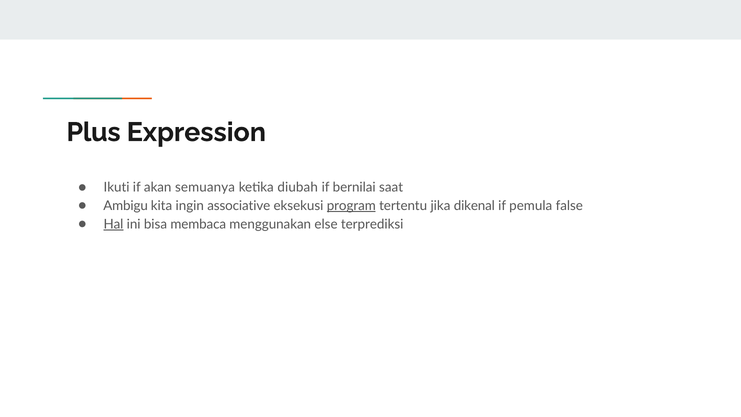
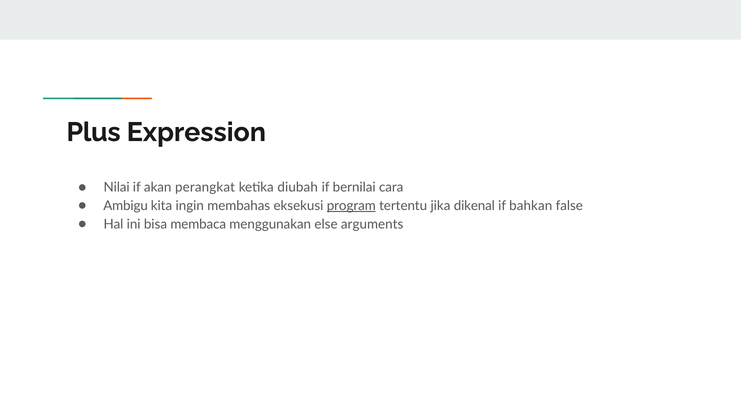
Ikuti: Ikuti -> Nilai
semuanya: semuanya -> perangkat
saat: saat -> cara
associative: associative -> membahas
pemula: pemula -> bahkan
Hal underline: present -> none
terprediksi: terprediksi -> arguments
